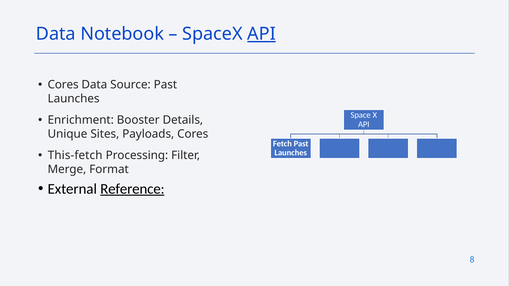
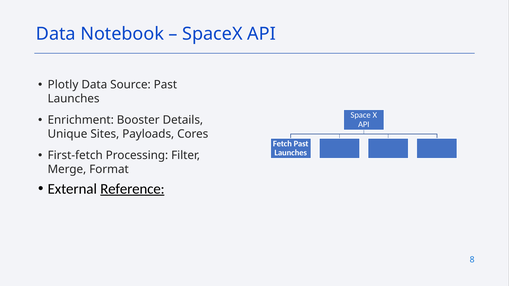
API at (262, 34) underline: present -> none
Cores at (63, 85): Cores -> Plotly
This-fetch: This-fetch -> First-fetch
